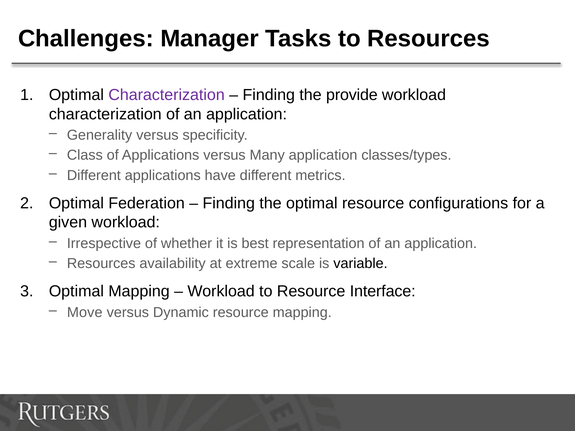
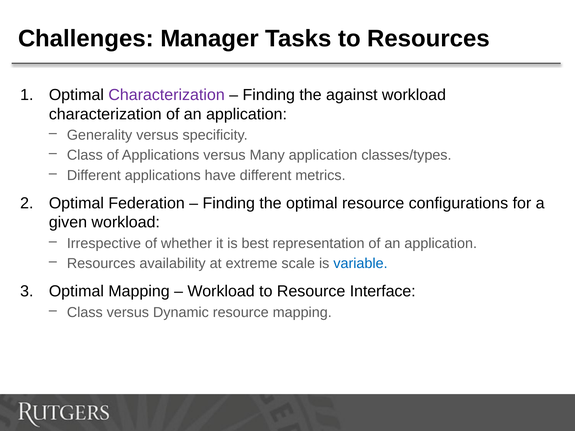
provide: provide -> against
variable colour: black -> blue
Move at (85, 312): Move -> Class
